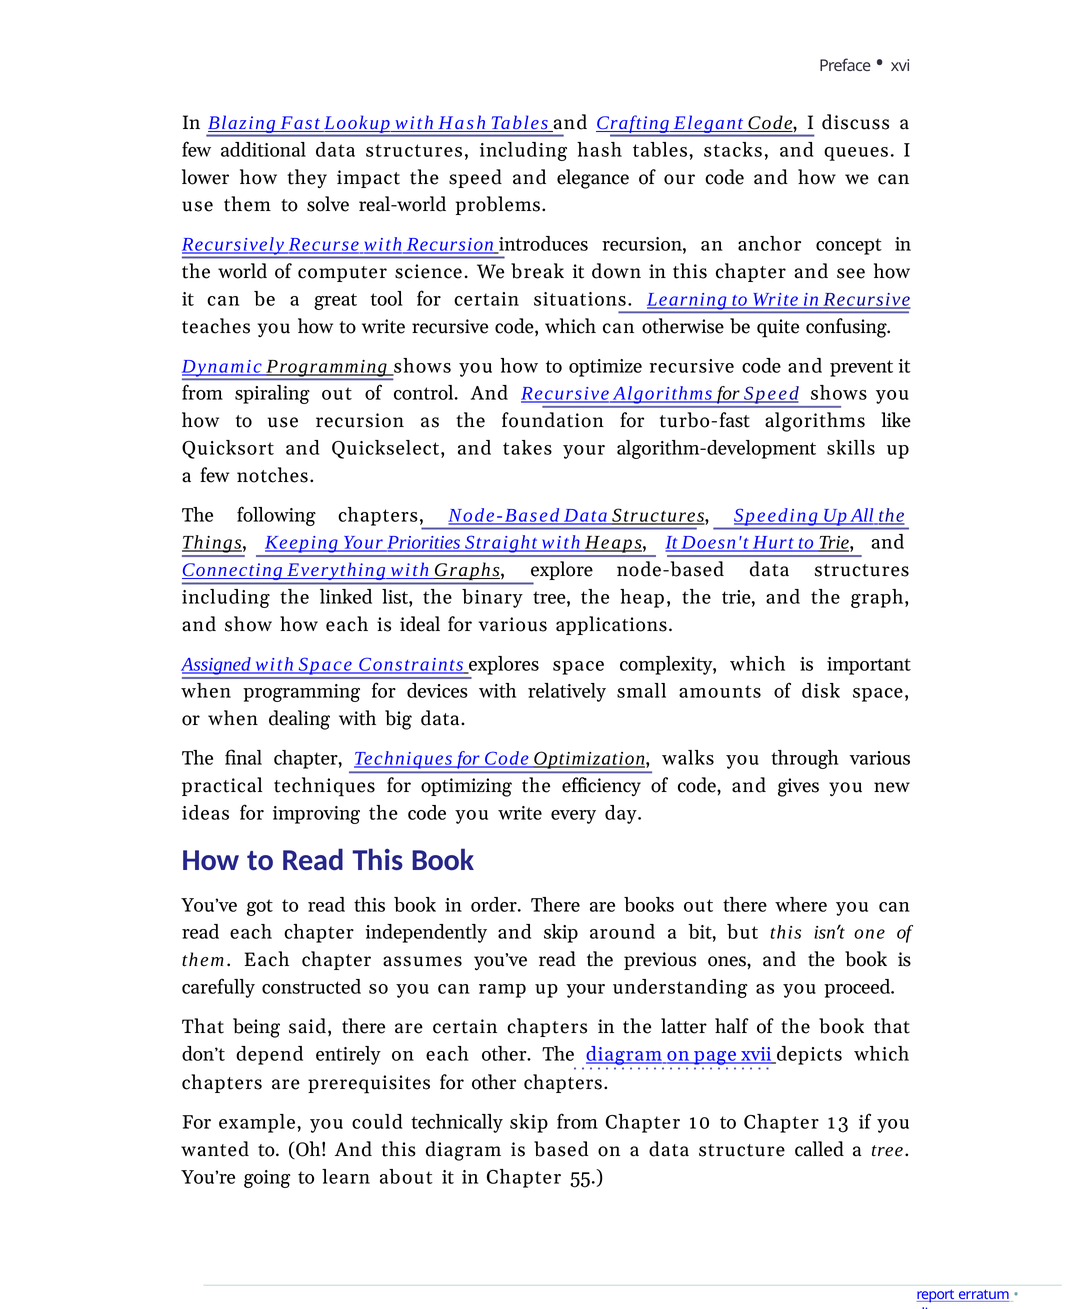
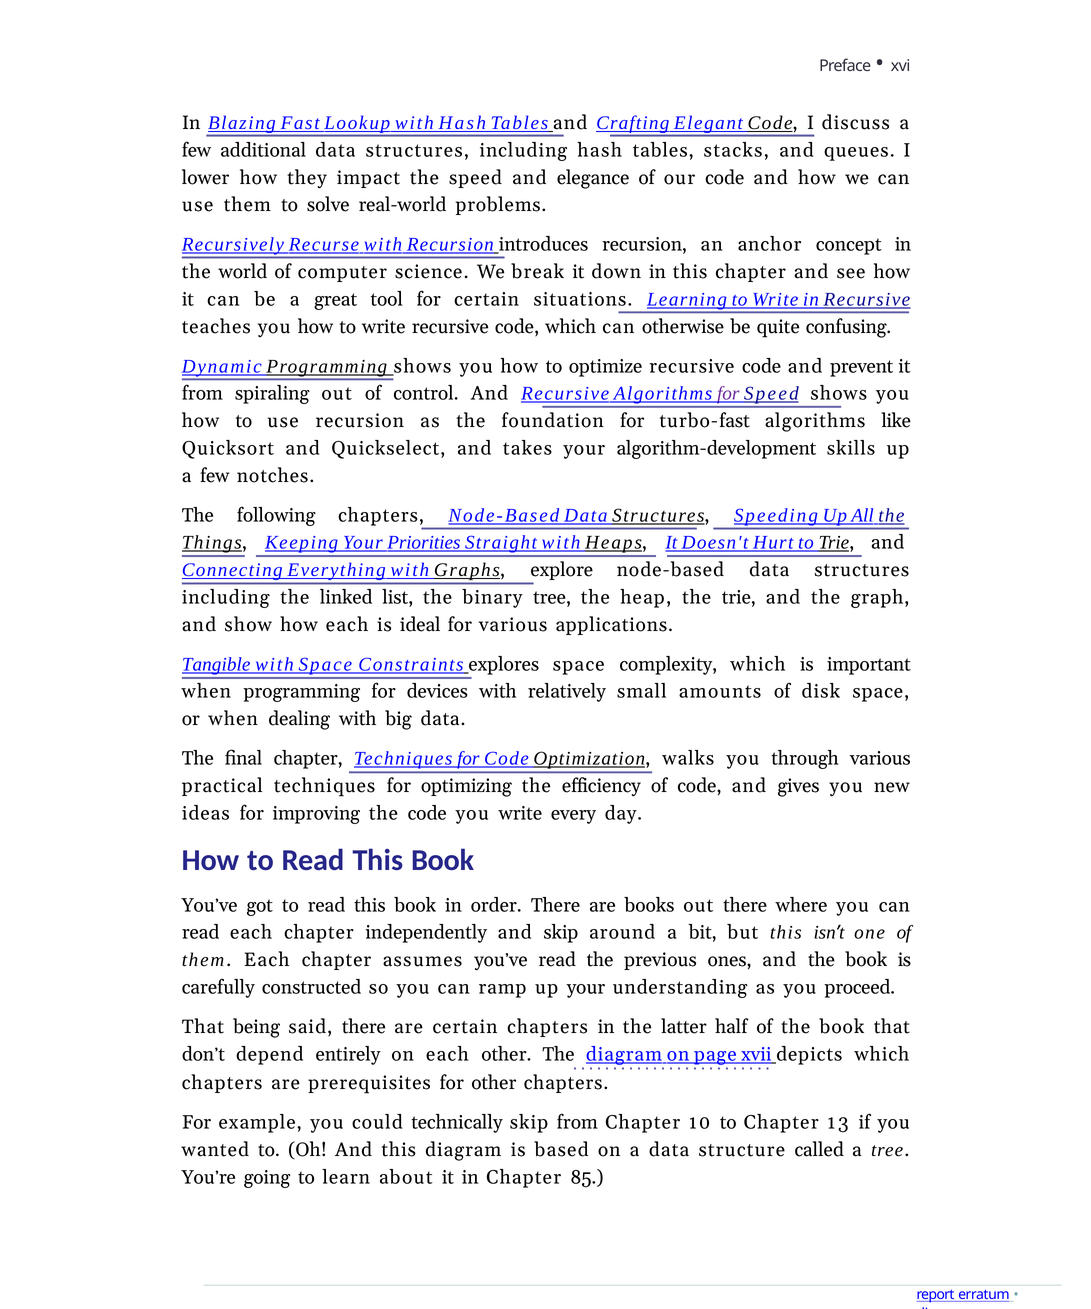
for at (728, 394) colour: black -> purple
Assigned: Assigned -> Tangible
55: 55 -> 85
